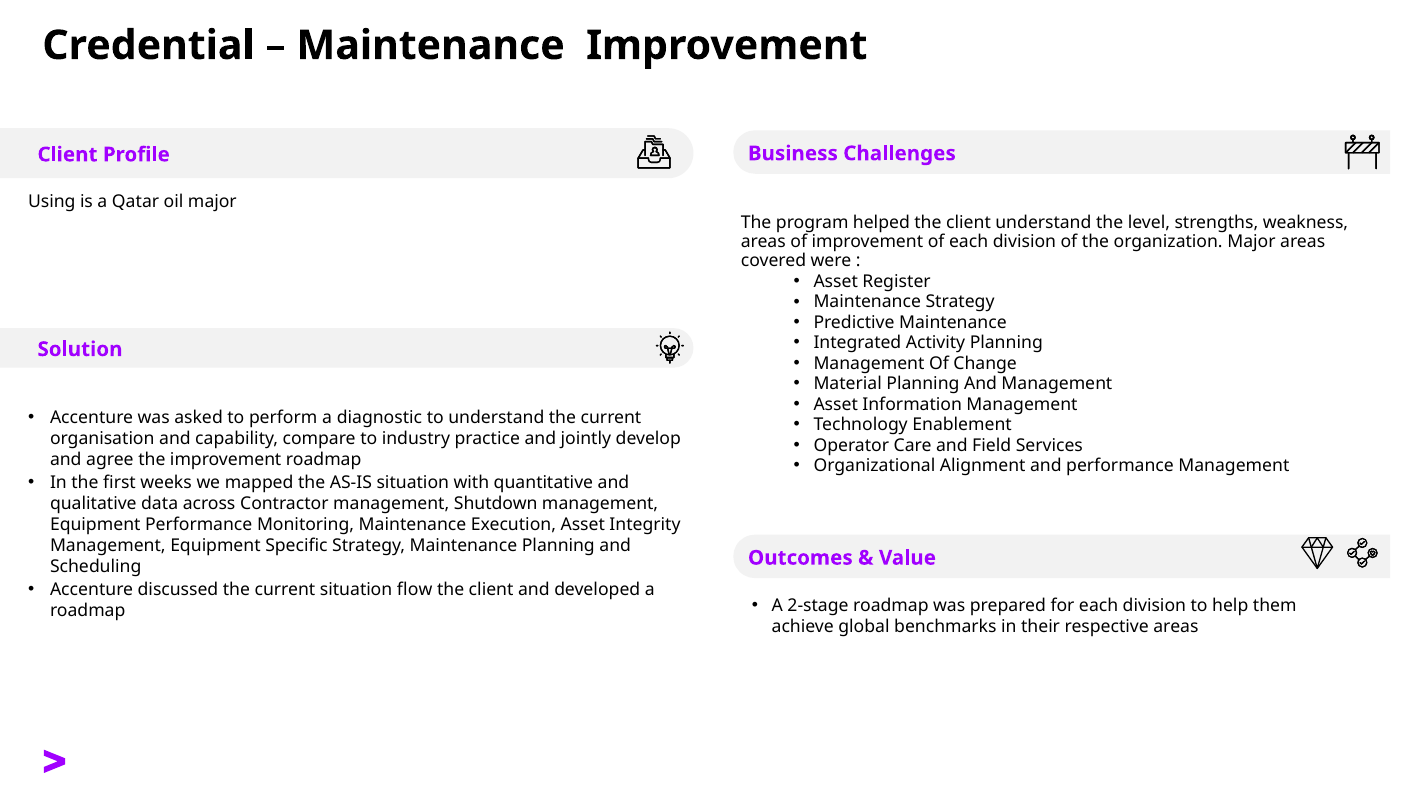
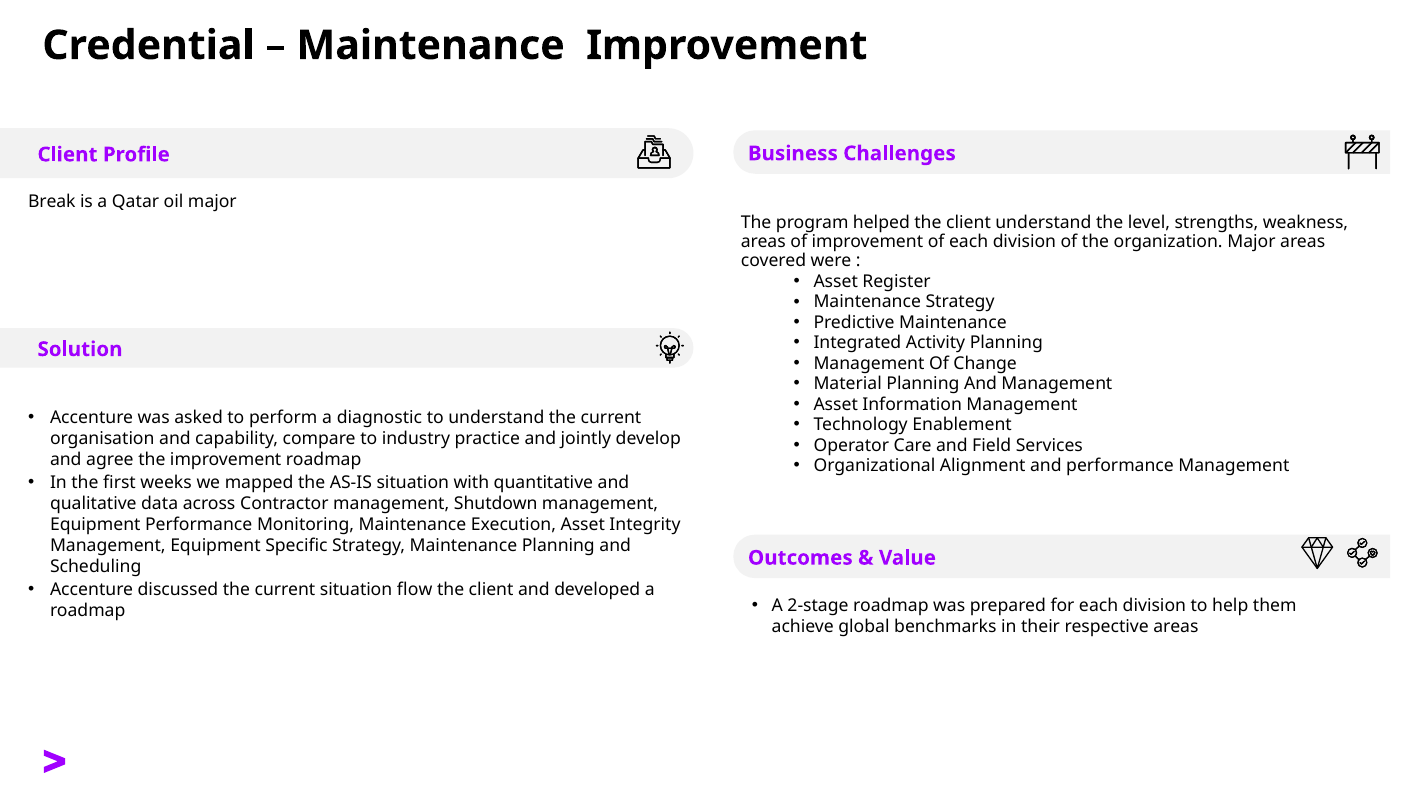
Using: Using -> Break
